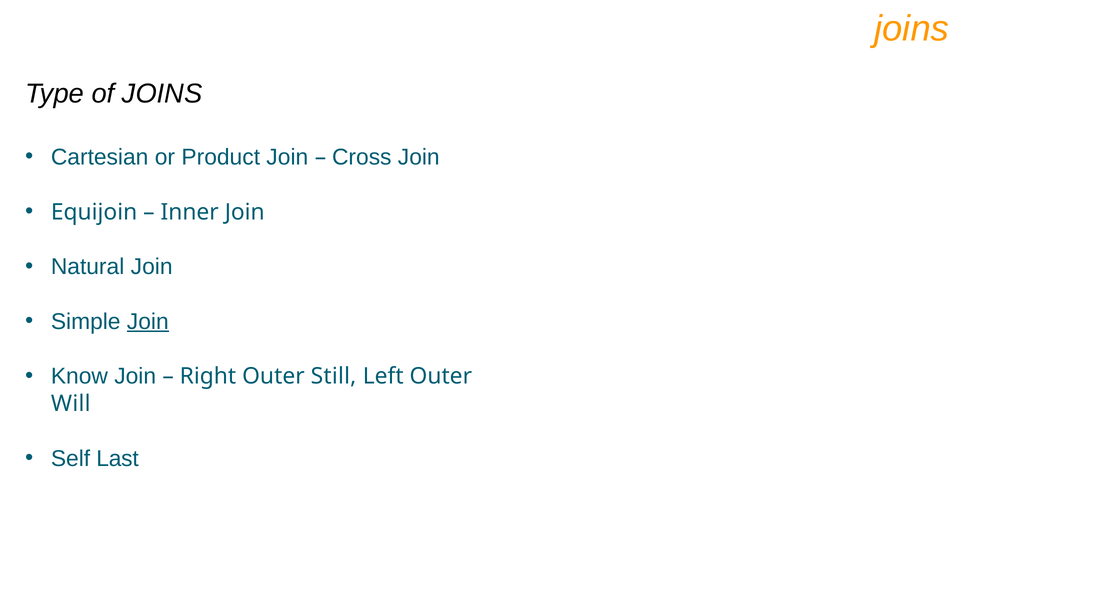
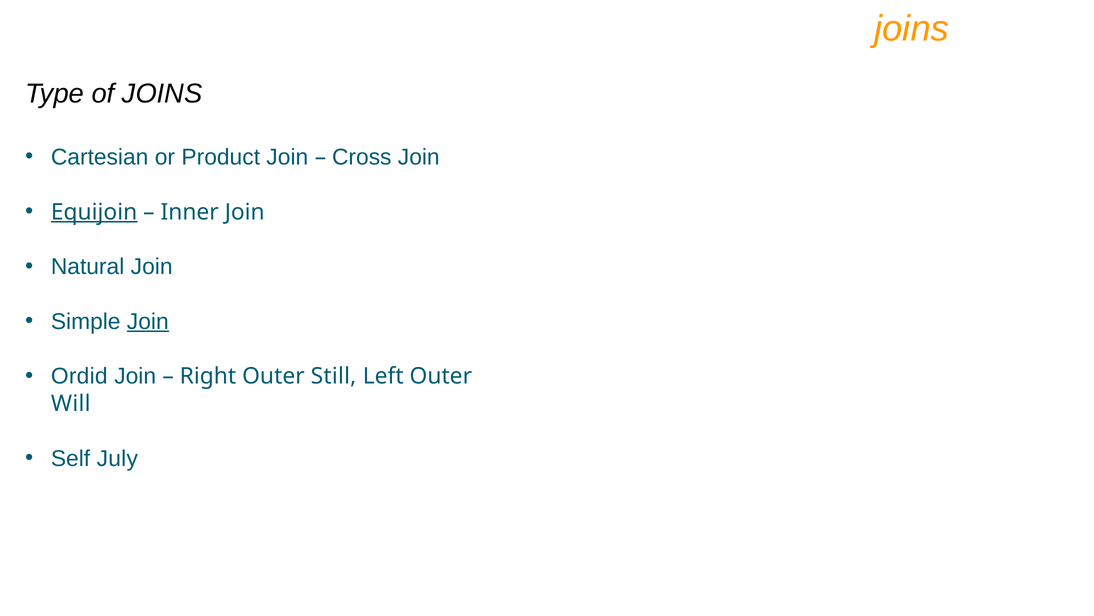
Equijoin underline: none -> present
Know: Know -> Ordid
Last: Last -> July
